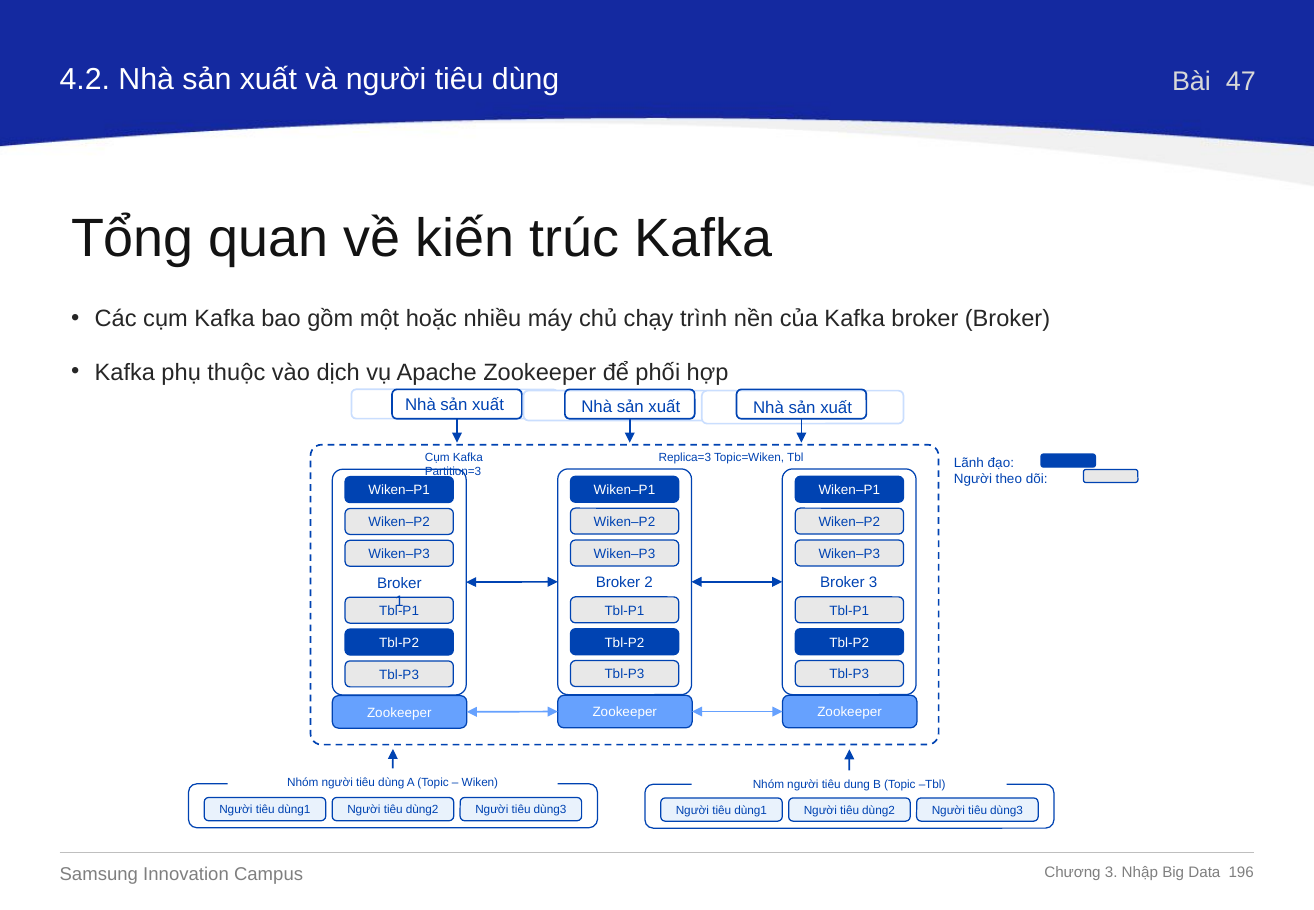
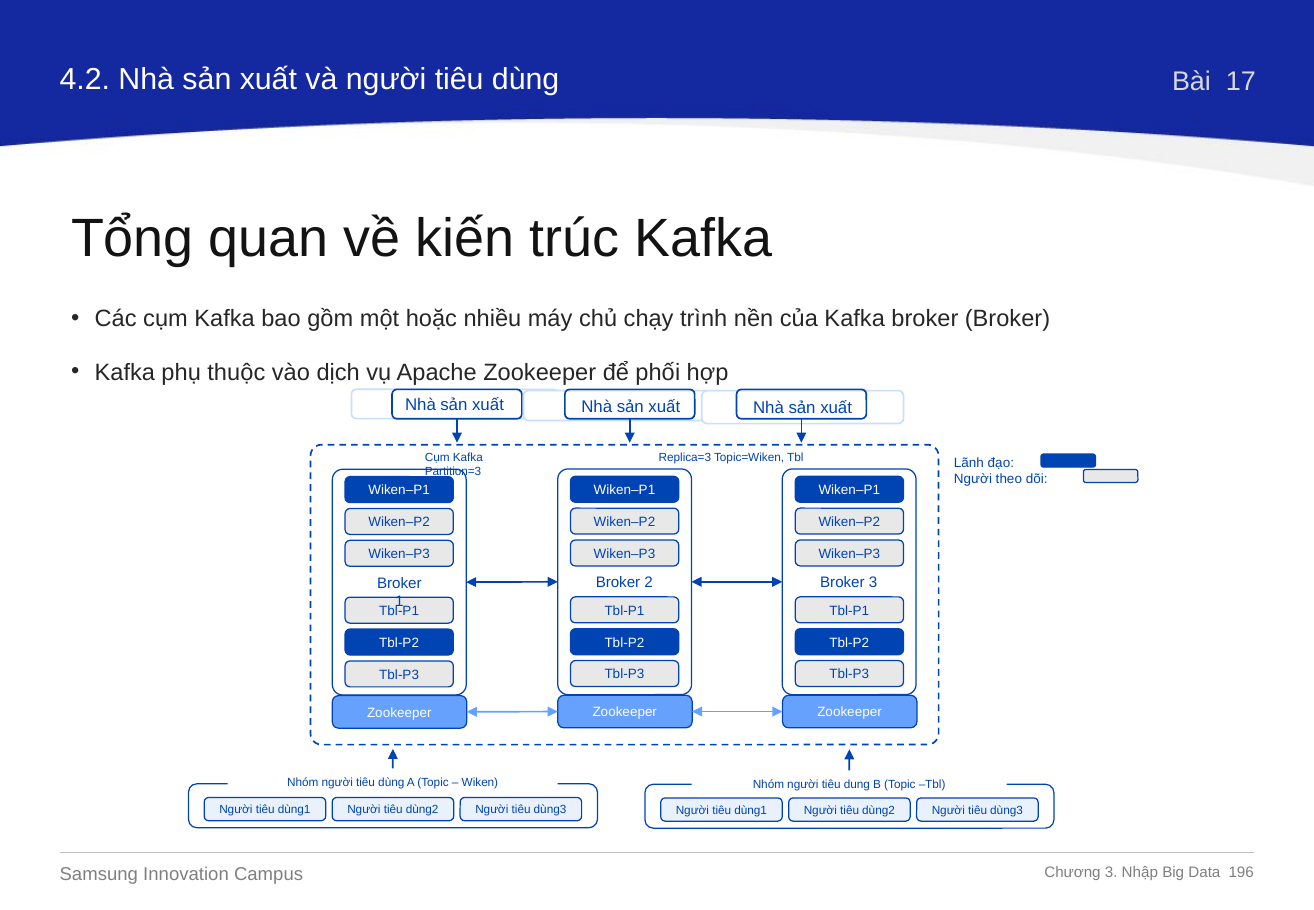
47: 47 -> 17
